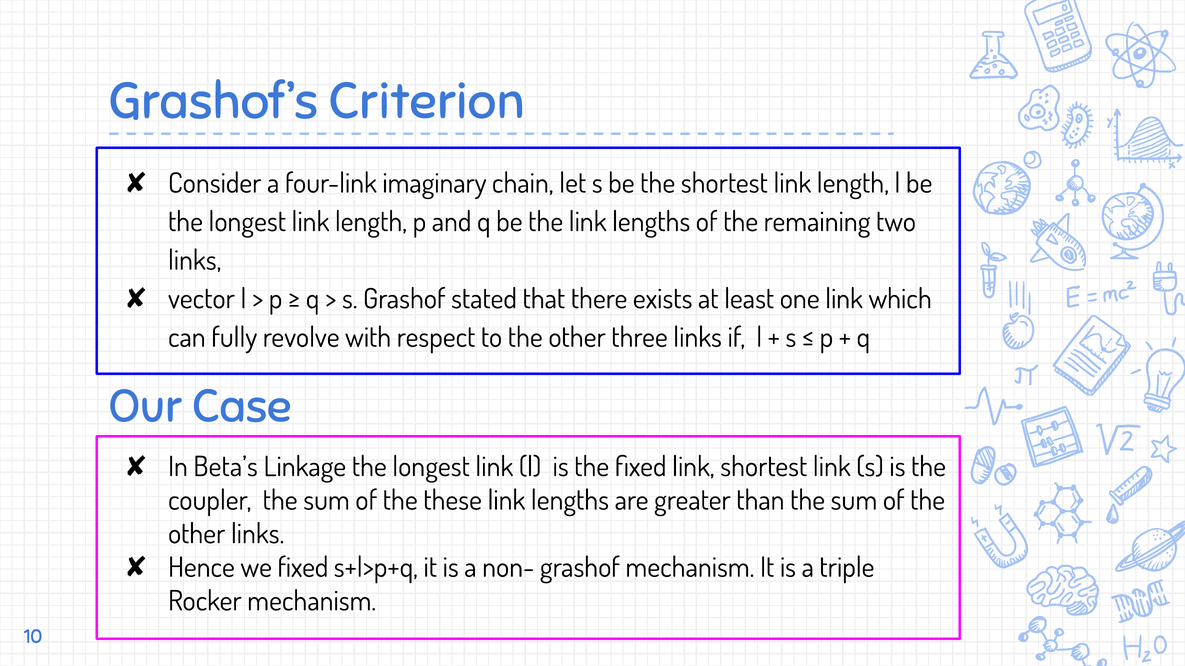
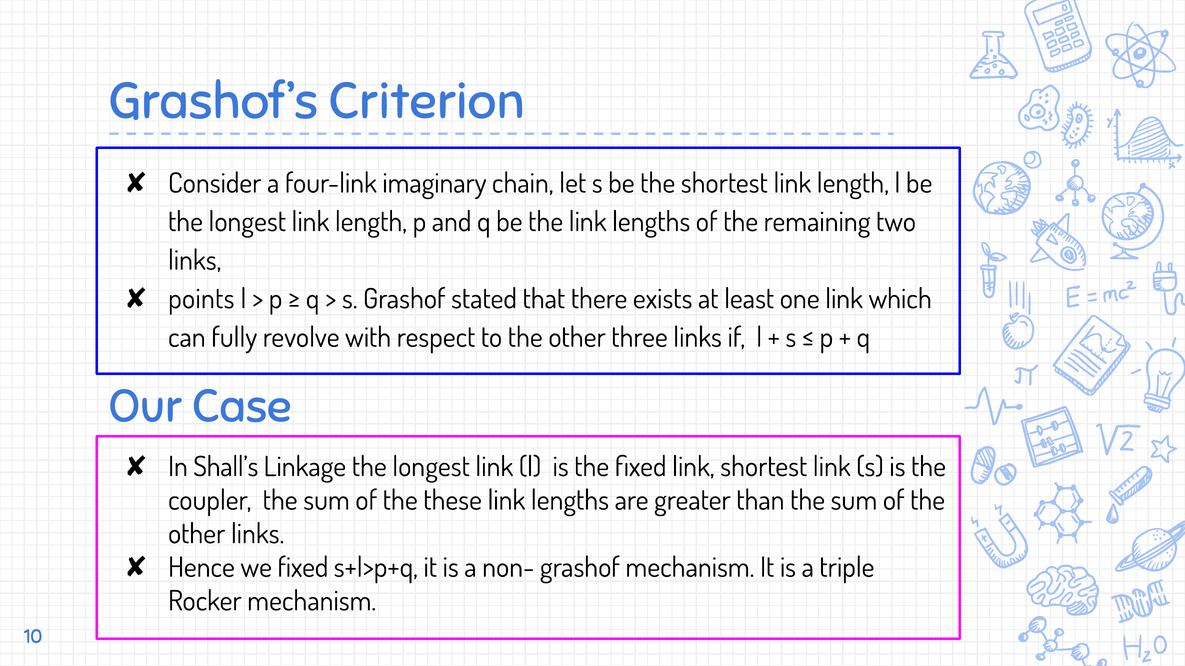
vector: vector -> points
Beta’s: Beta’s -> Shall’s
